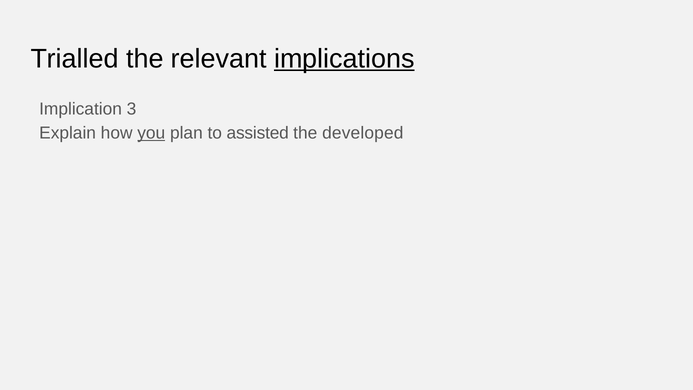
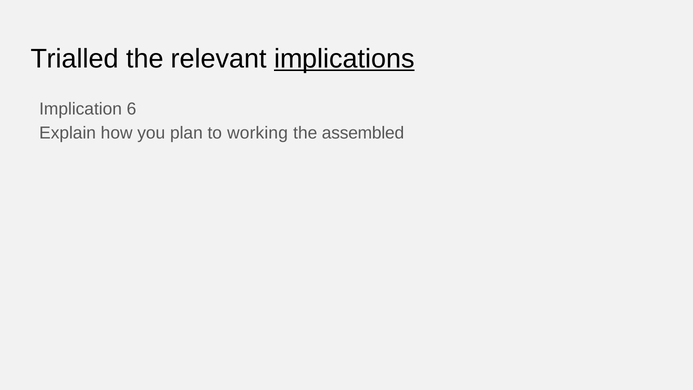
3: 3 -> 6
you underline: present -> none
assisted: assisted -> working
developed: developed -> assembled
